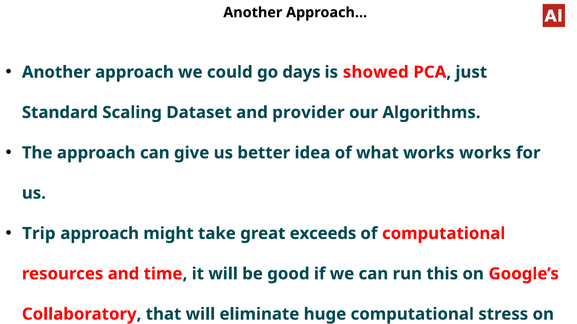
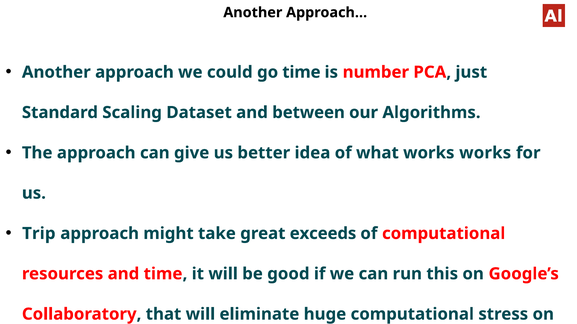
go days: days -> time
showed: showed -> number
provider: provider -> between
